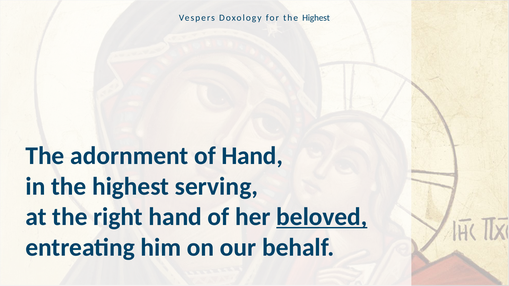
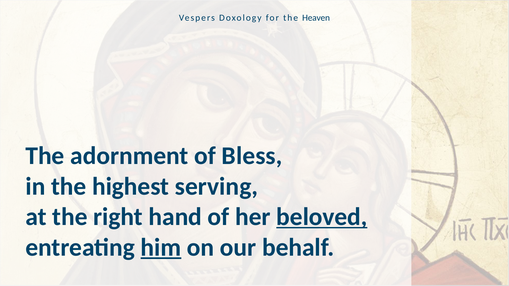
for the Highest: Highest -> Heaven
of Hand: Hand -> Bless
him underline: none -> present
